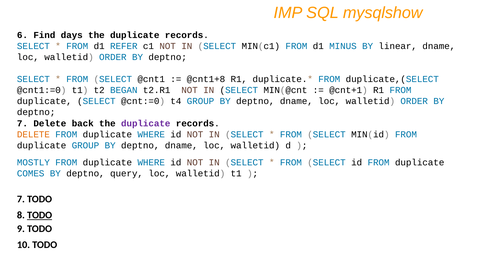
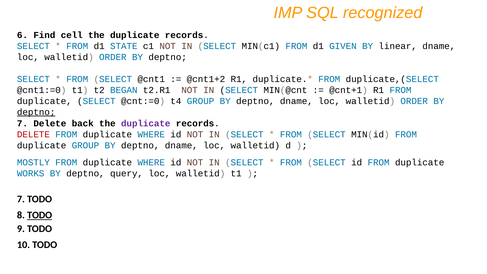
mysqlshow: mysqlshow -> recognized
days: days -> cell
REFER: REFER -> STATE
MINUS: MINUS -> GIVEN
@cnt1+8: @cnt1+8 -> @cnt1+2
deptno at (36, 112) underline: none -> present
DELETE at (33, 134) colour: orange -> red
COMES: COMES -> WORKS
